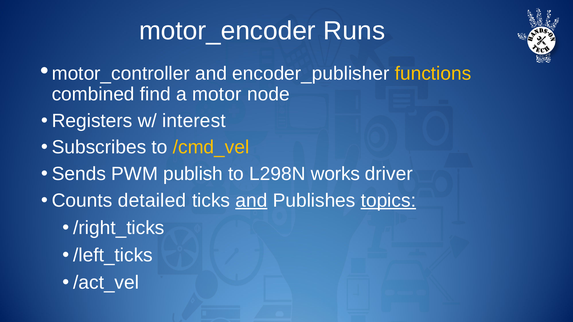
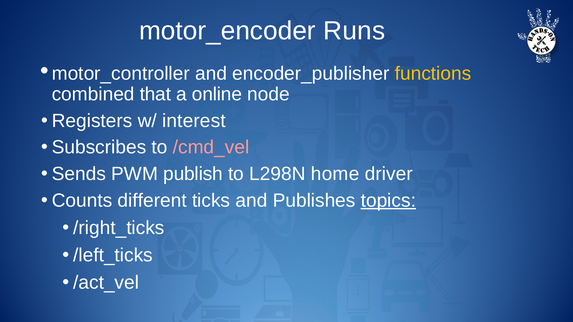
find: find -> that
motor: motor -> online
/cmd_vel colour: yellow -> pink
works: works -> home
detailed: detailed -> different
and at (251, 201) underline: present -> none
